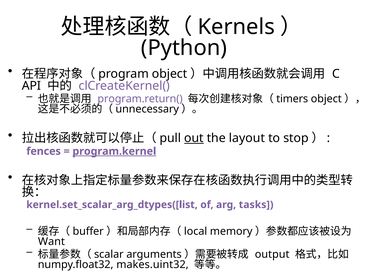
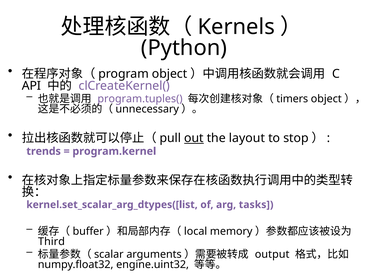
program.return(: program.return( -> program.tuples(
fences: fences -> trends
program.kernel underline: present -> none
Want: Want -> Third
makes.uint32: makes.uint32 -> engine.uint32
